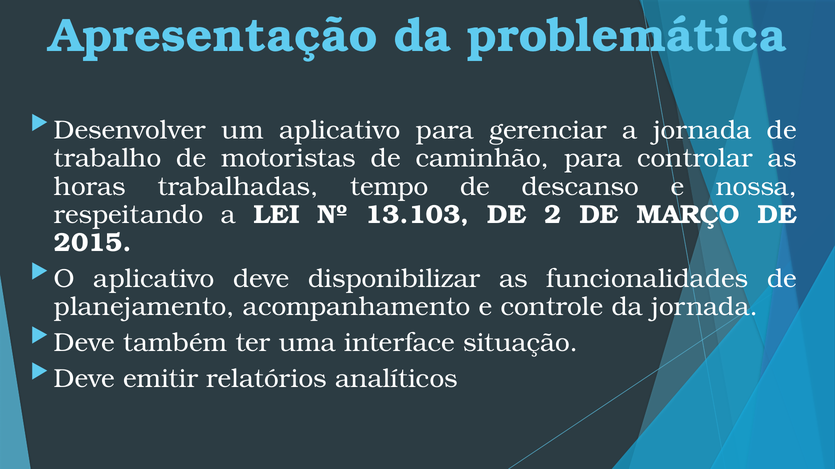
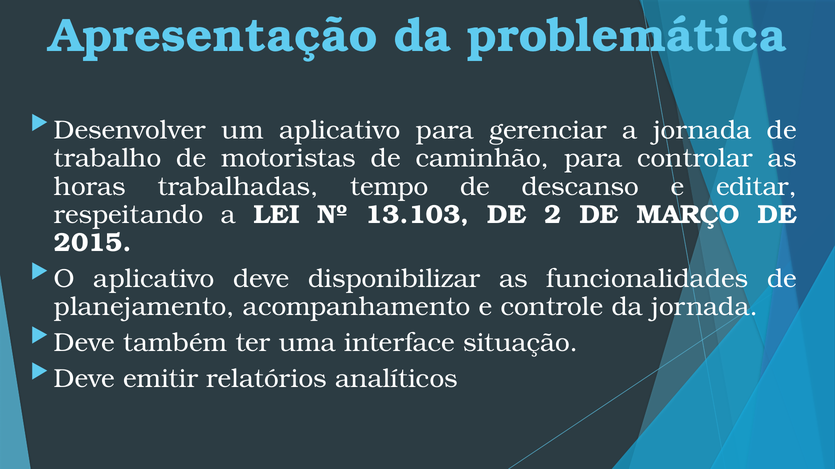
nossa: nossa -> editar
